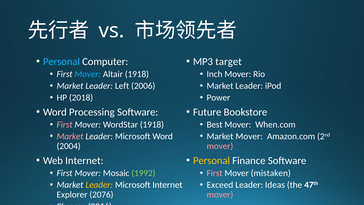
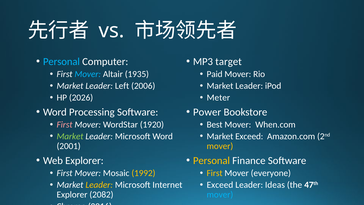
Altair 1918: 1918 -> 1935
Inch: Inch -> Paid
2018: 2018 -> 2026
Power: Power -> Meter
Future: Future -> Power
WordStar 1918: 1918 -> 1920
Market at (70, 136) colour: pink -> light green
Market Mover: Mover -> Exceed
2004: 2004 -> 2001
mover at (220, 146) colour: pink -> yellow
Web Internet: Internet -> Explorer
1992 colour: light green -> yellow
First at (215, 173) colour: pink -> yellow
mistaken: mistaken -> everyone
2076: 2076 -> 2082
mover at (220, 194) colour: pink -> light blue
